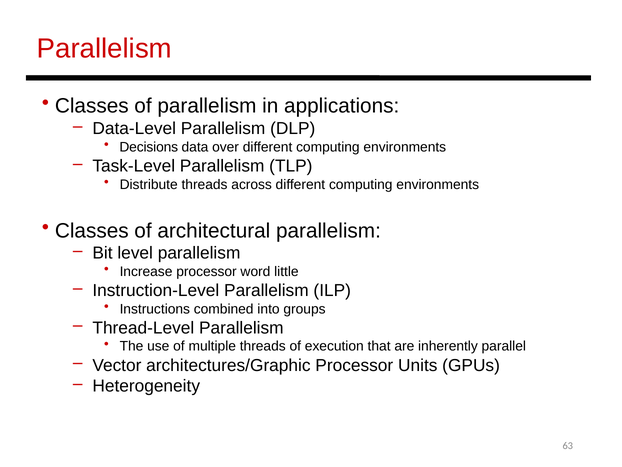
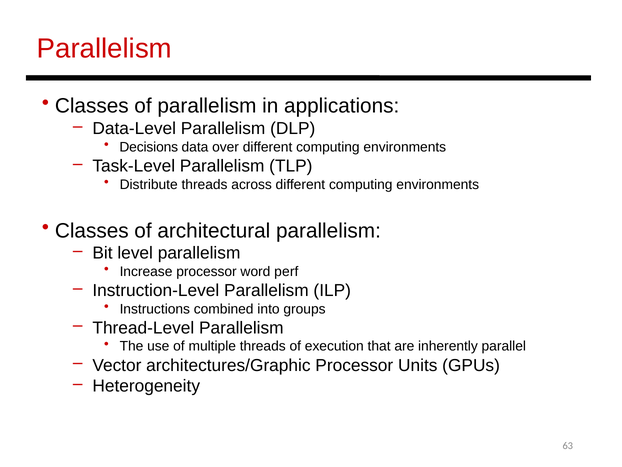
little: little -> perf
